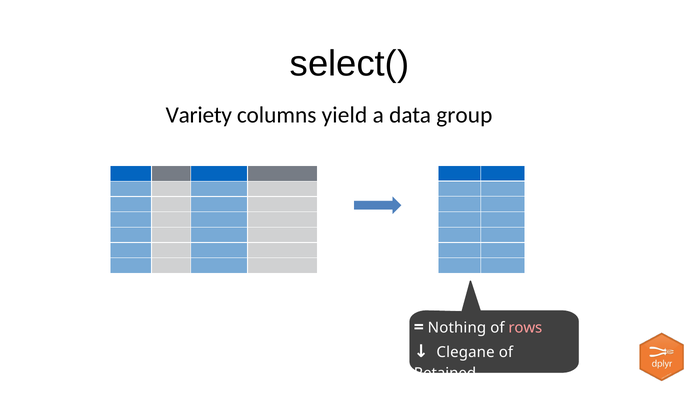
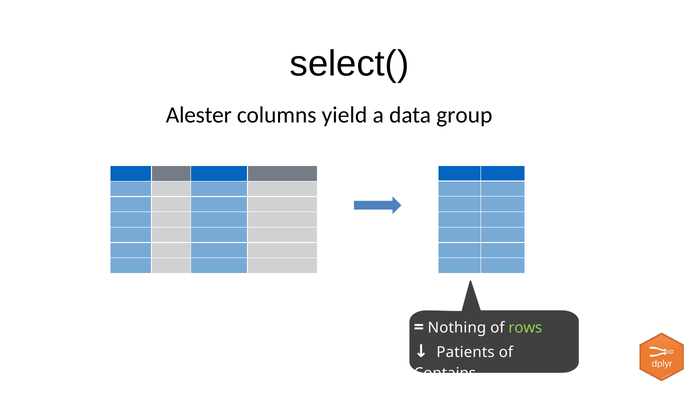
Variety: Variety -> Alester
rows colour: pink -> light green
Clegane: Clegane -> Patients
Retained: Retained -> Contains
